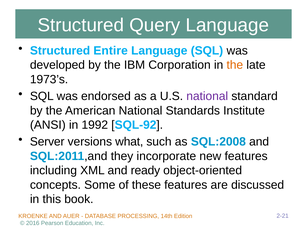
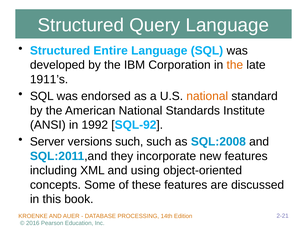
1973’s: 1973’s -> 1911’s
national at (207, 96) colour: purple -> orange
versions what: what -> such
ready: ready -> using
